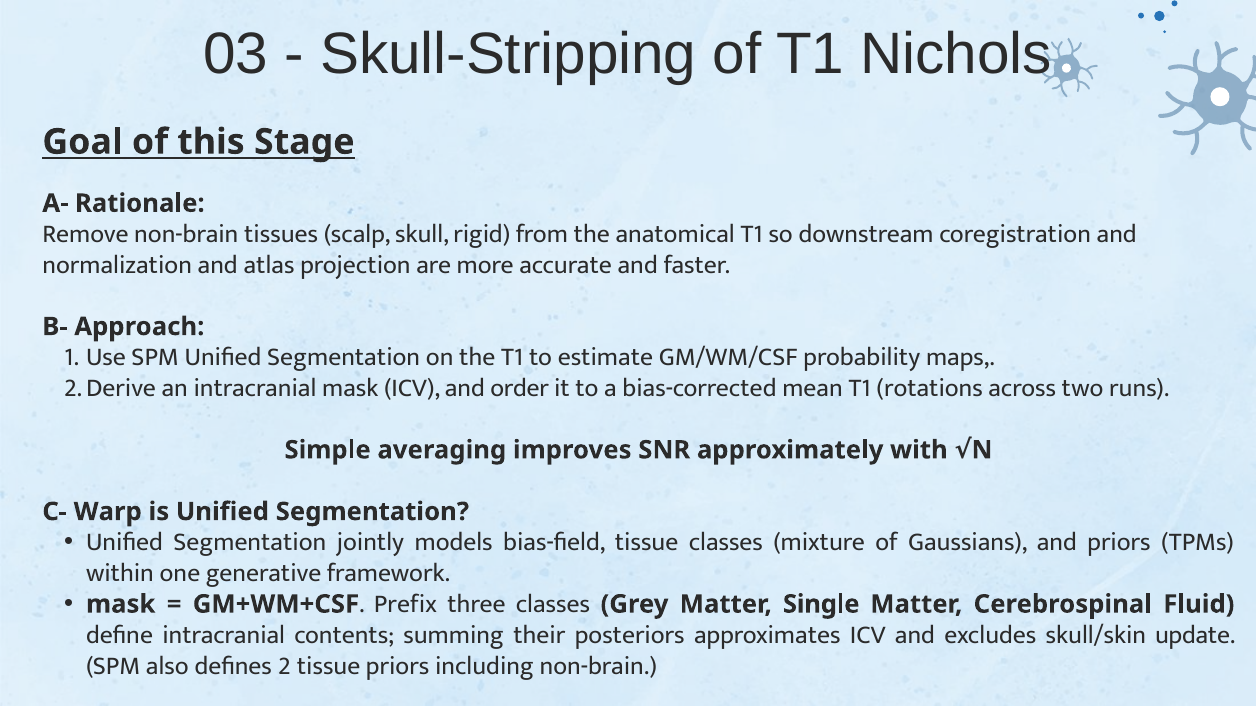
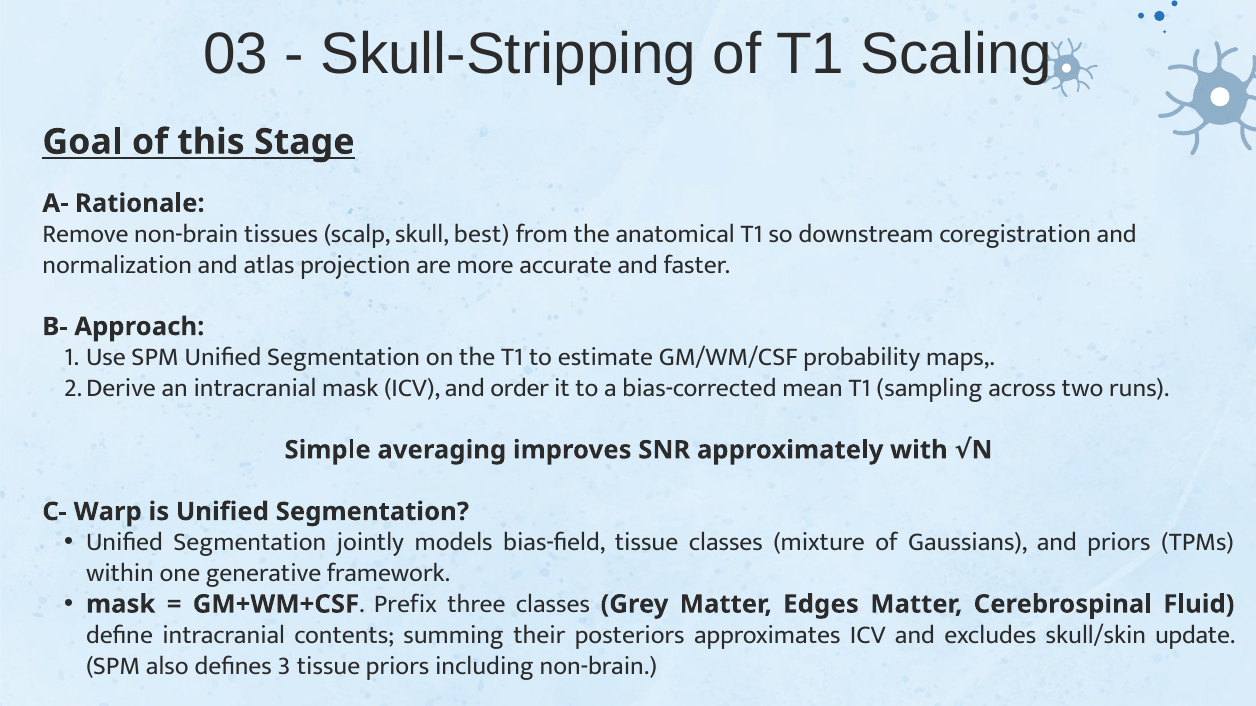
Nichols: Nichols -> Scaling
rigid: rigid -> best
rotations: rotations -> sampling
Single: Single -> Edges
2: 2 -> 3
